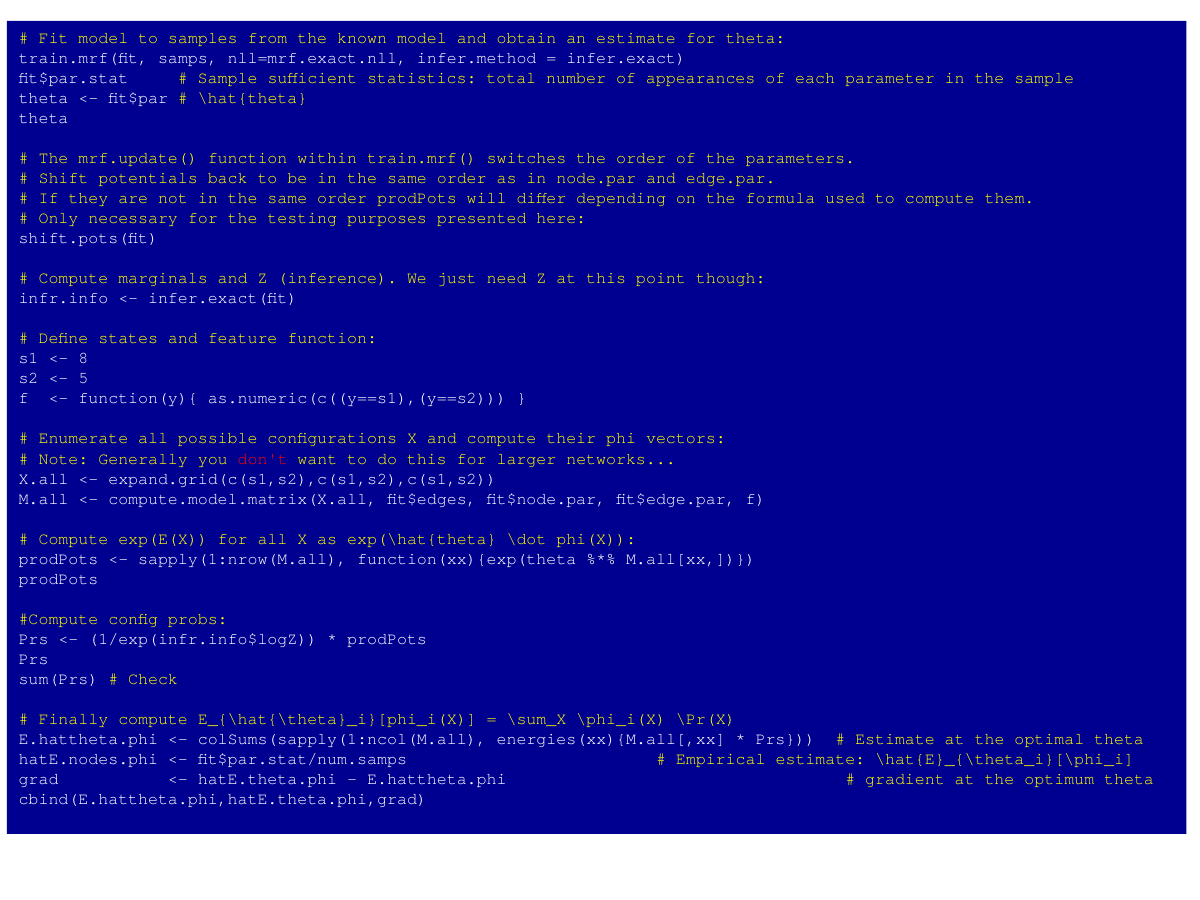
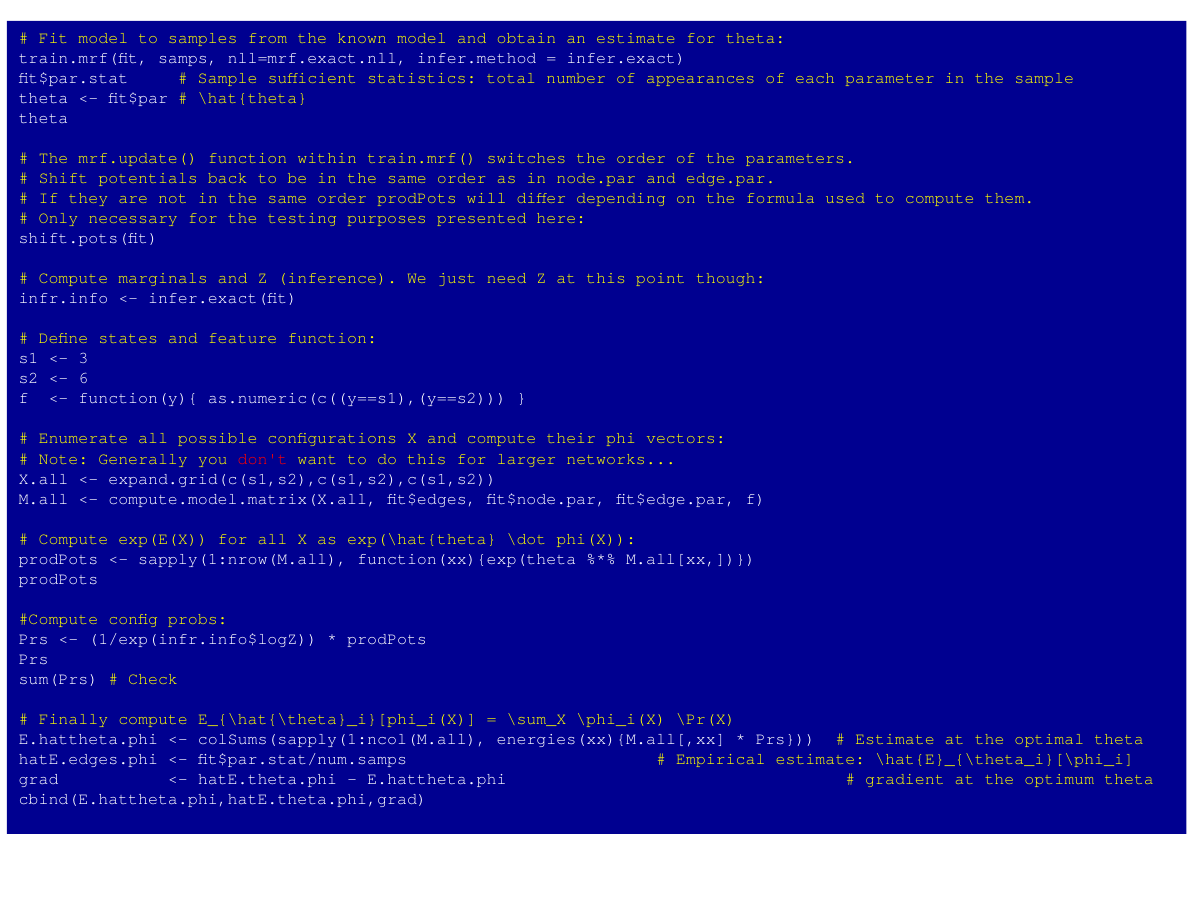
8: 8 -> 3
5: 5 -> 6
hatE.nodes.phi: hatE.nodes.phi -> hatE.edges.phi
